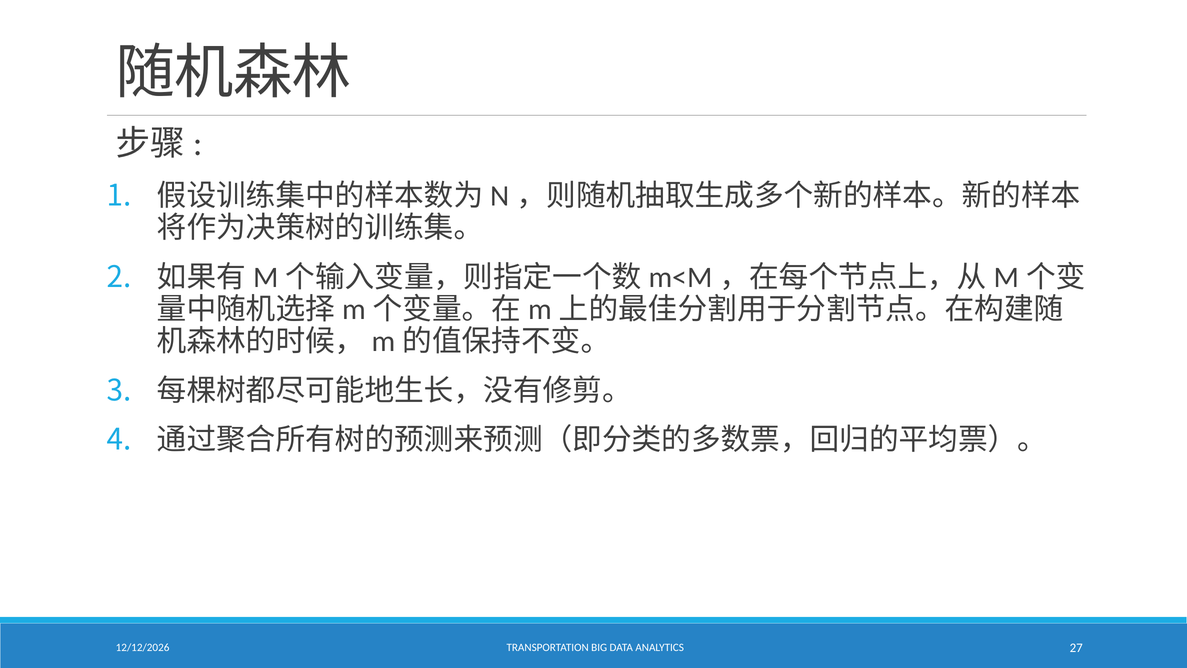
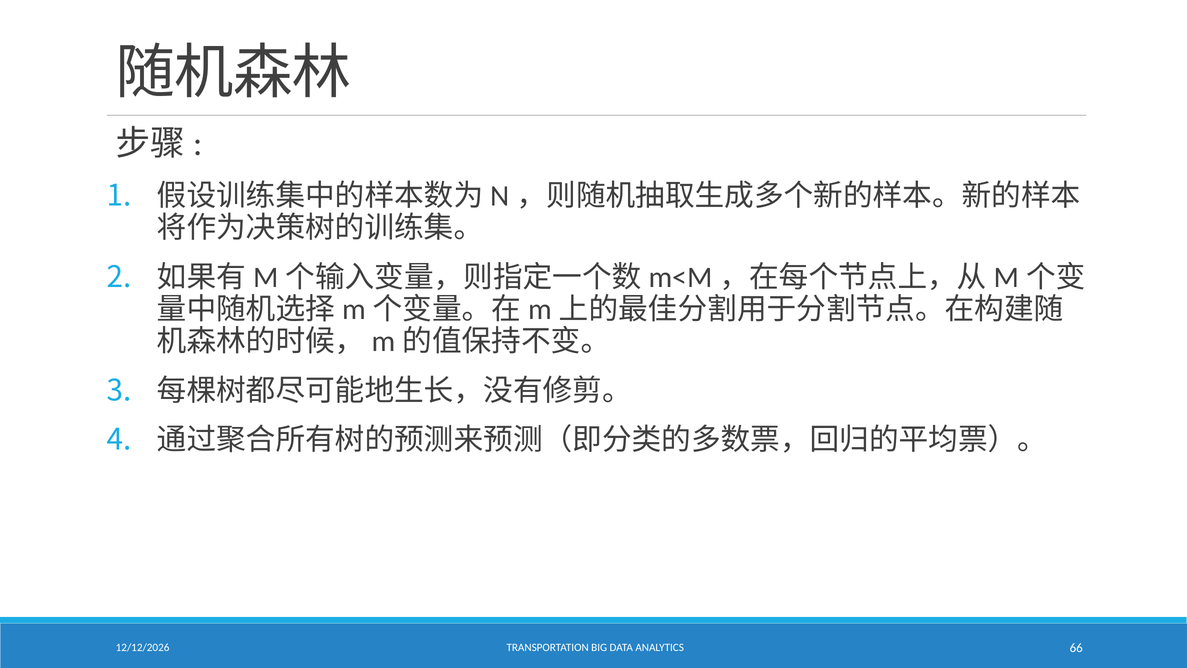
27: 27 -> 66
